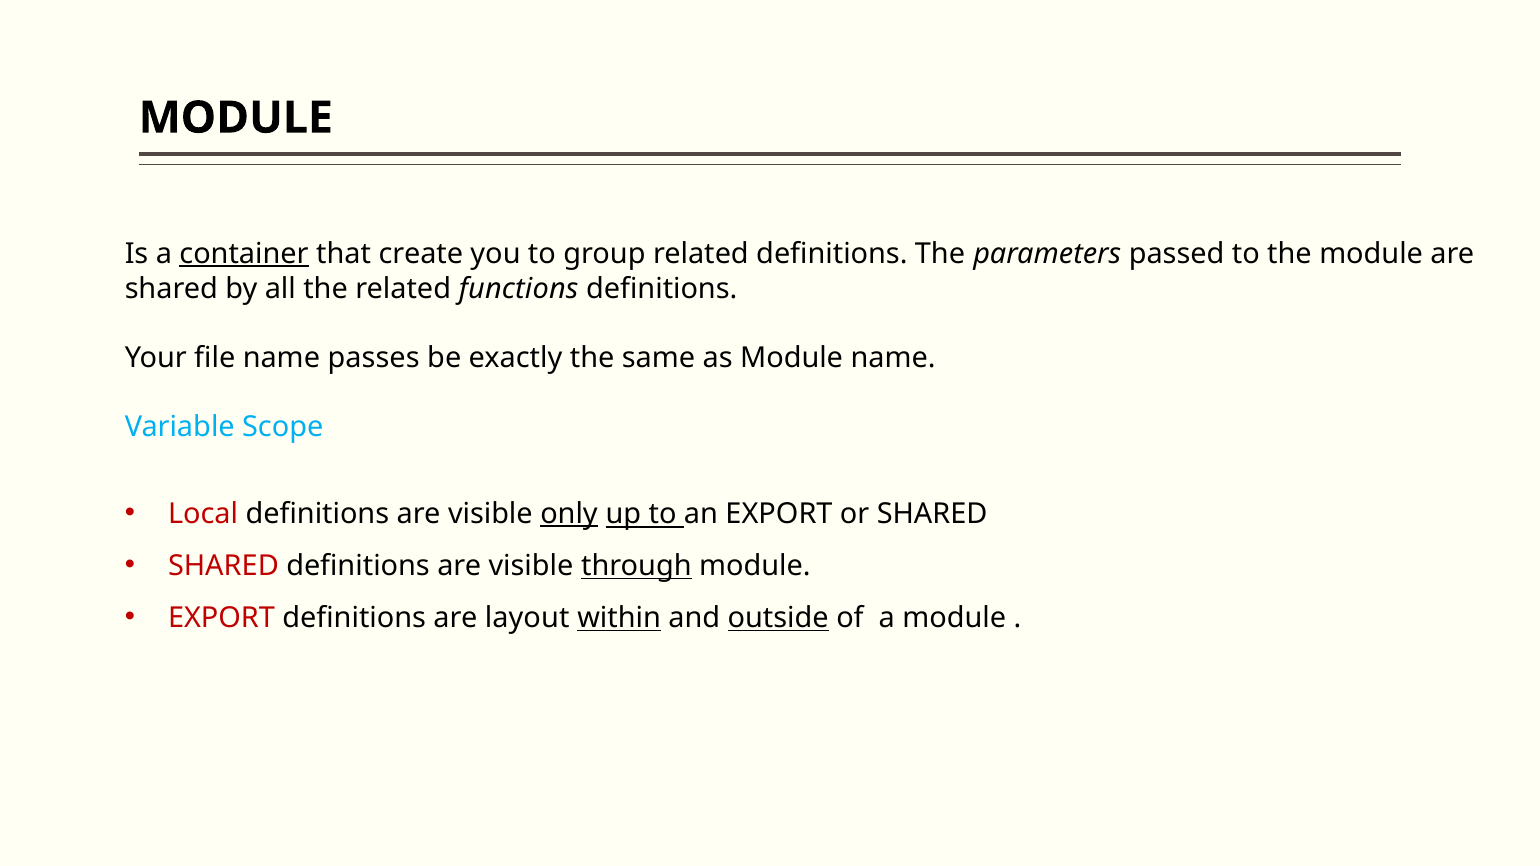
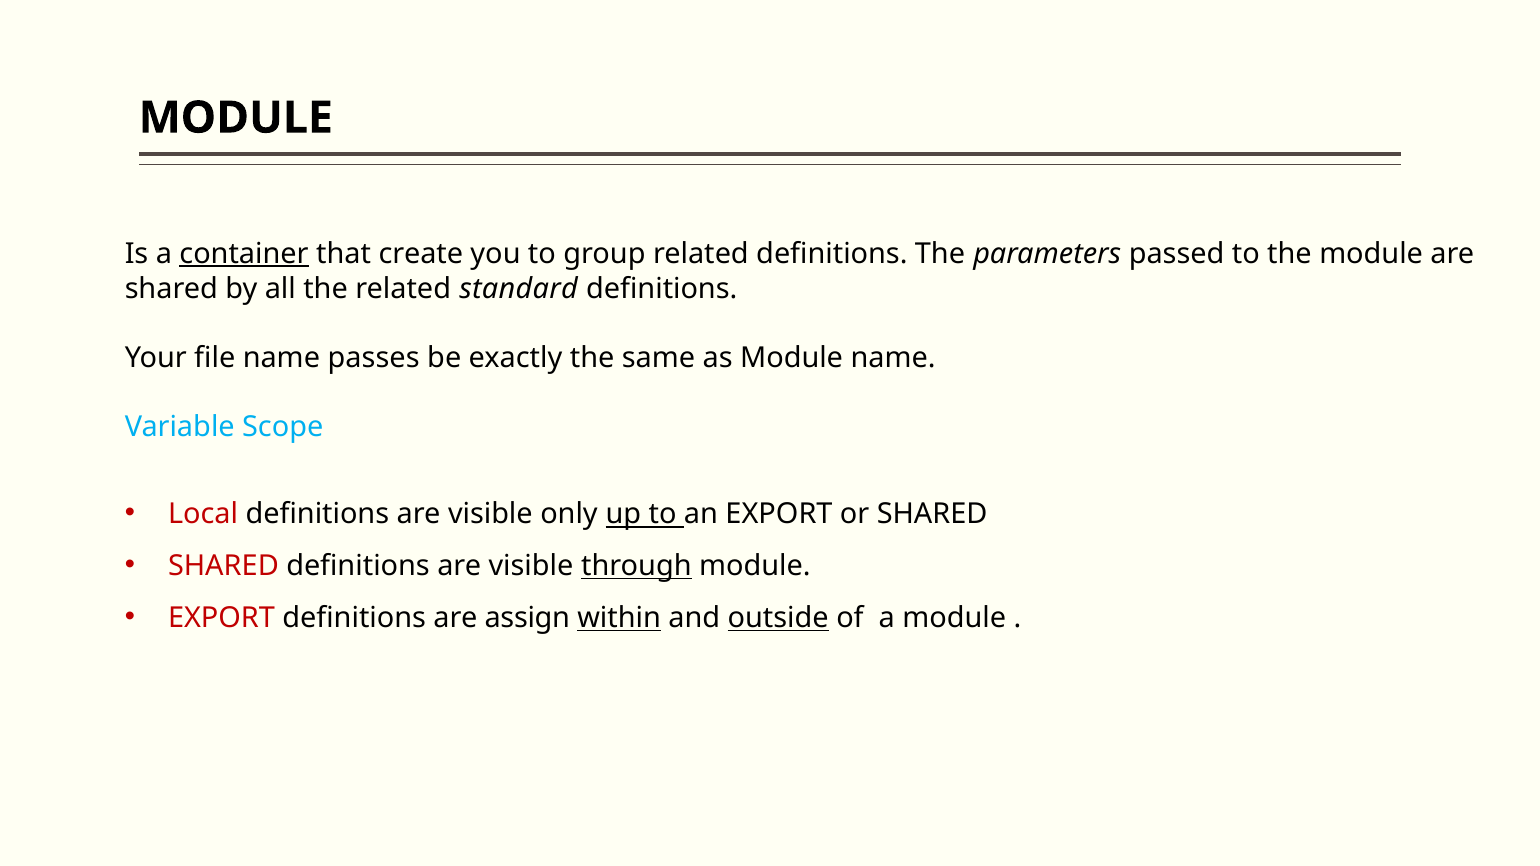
functions: functions -> standard
only underline: present -> none
layout: layout -> assign
